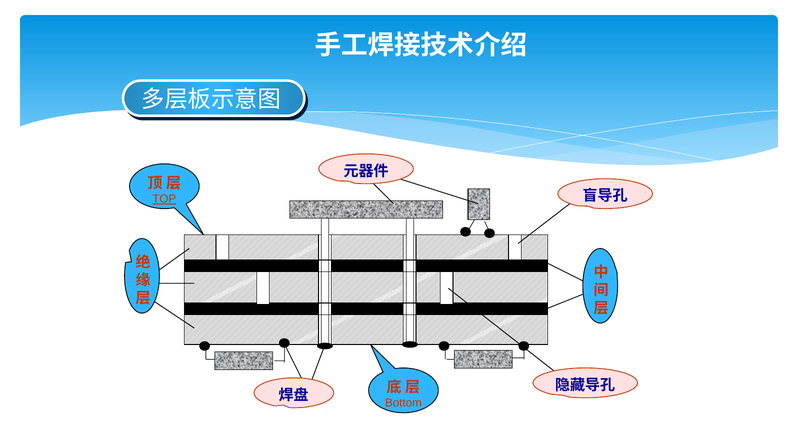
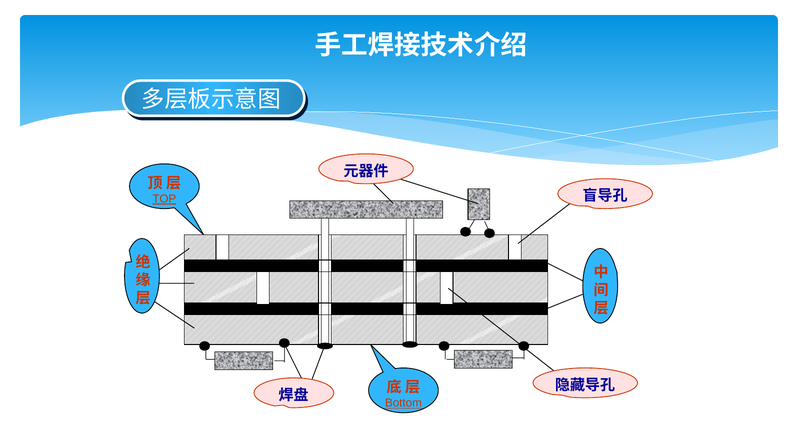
Bottom underline: none -> present
